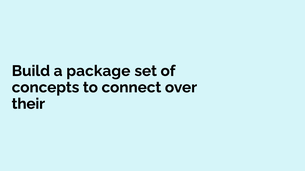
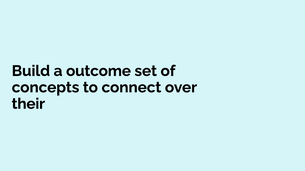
package: package -> outcome
